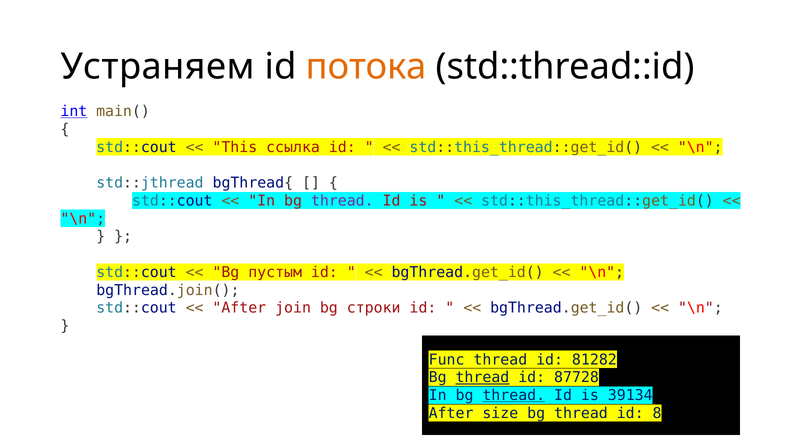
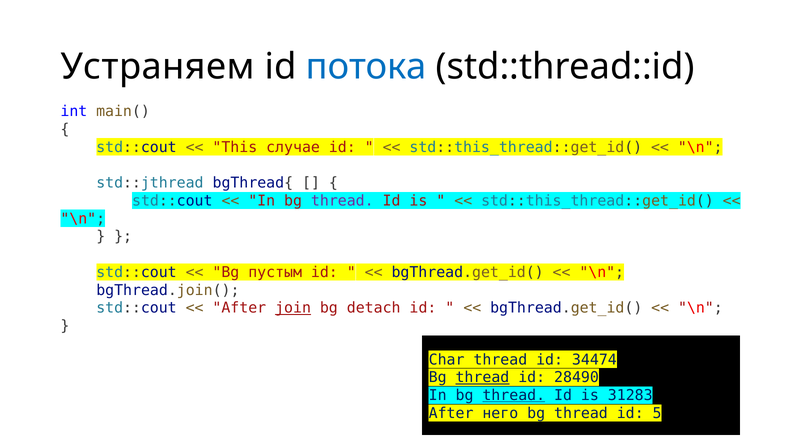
потока colour: orange -> blue
int underline: present -> none
ссылка: ссылка -> случае
join underline: none -> present
строки: строки -> detach
Func: Func -> Char
81282: 81282 -> 34474
87728: 87728 -> 28490
39134: 39134 -> 31283
size: size -> него
8: 8 -> 5
